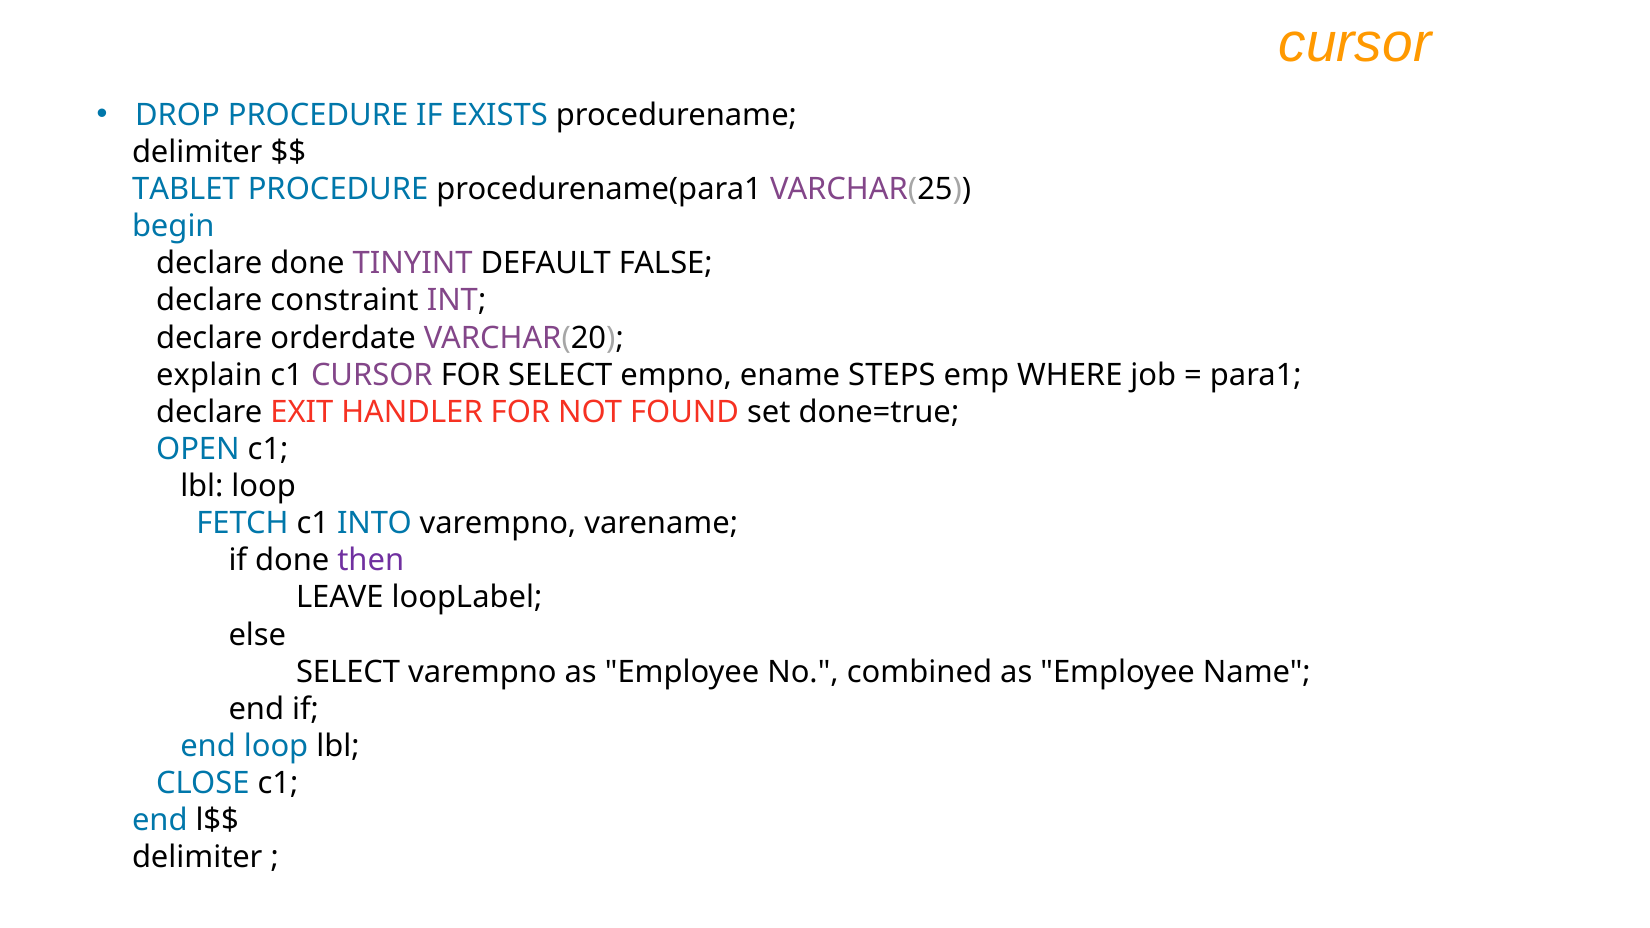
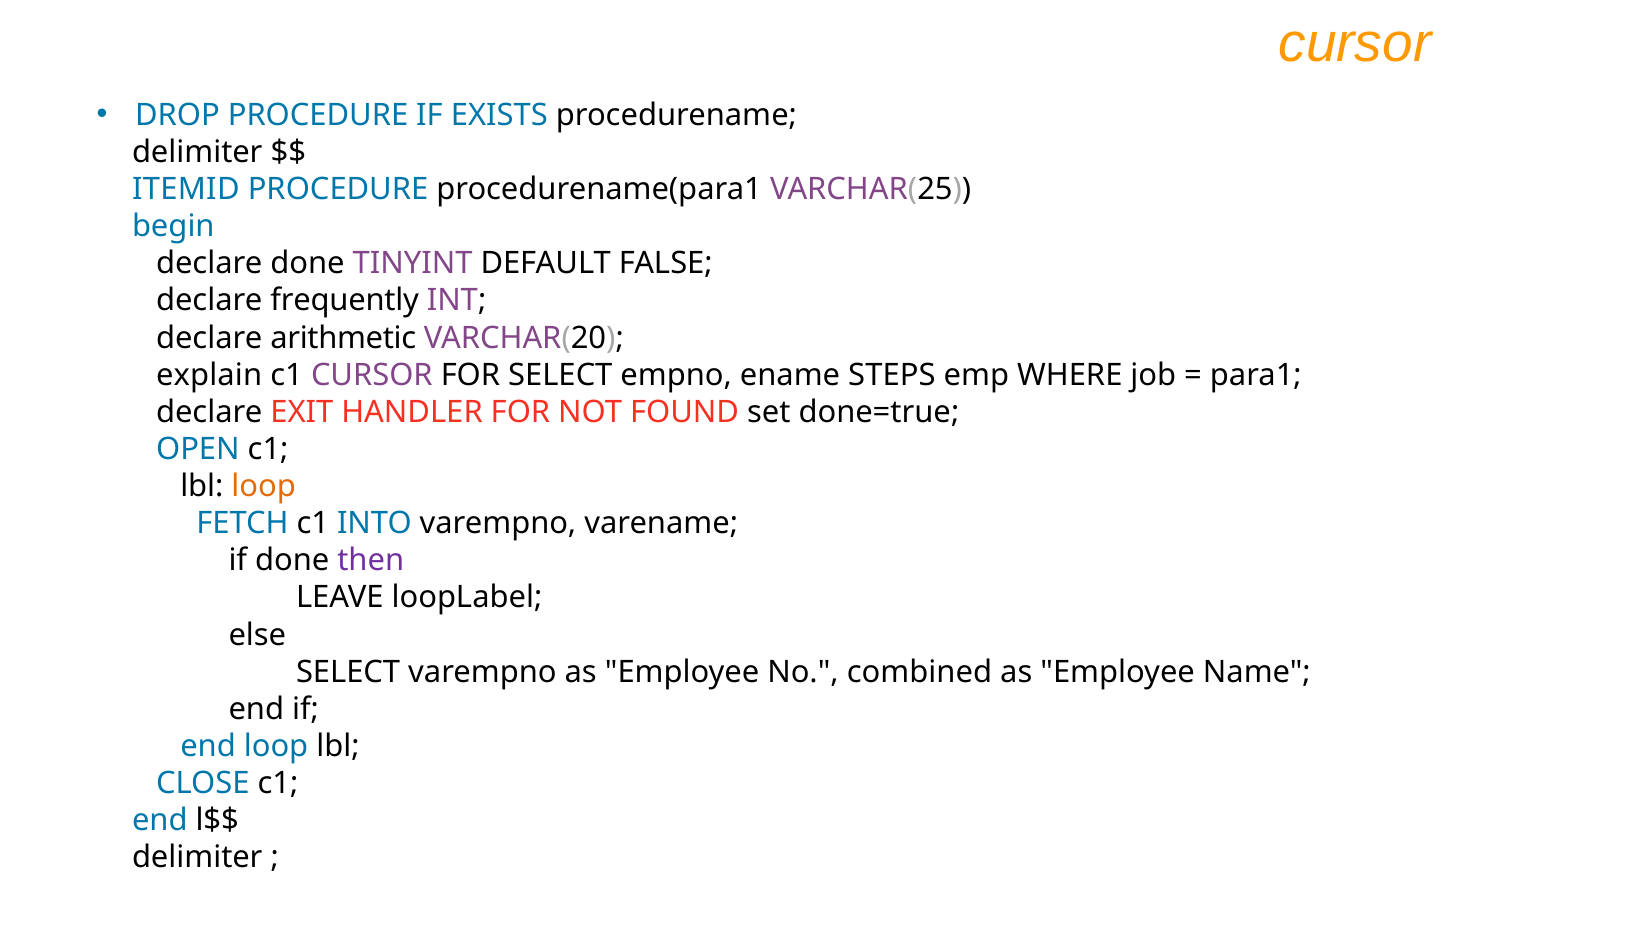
TABLET: TABLET -> ITEMID
constraint: constraint -> frequently
orderdate: orderdate -> arithmetic
loop at (264, 486) colour: black -> orange
